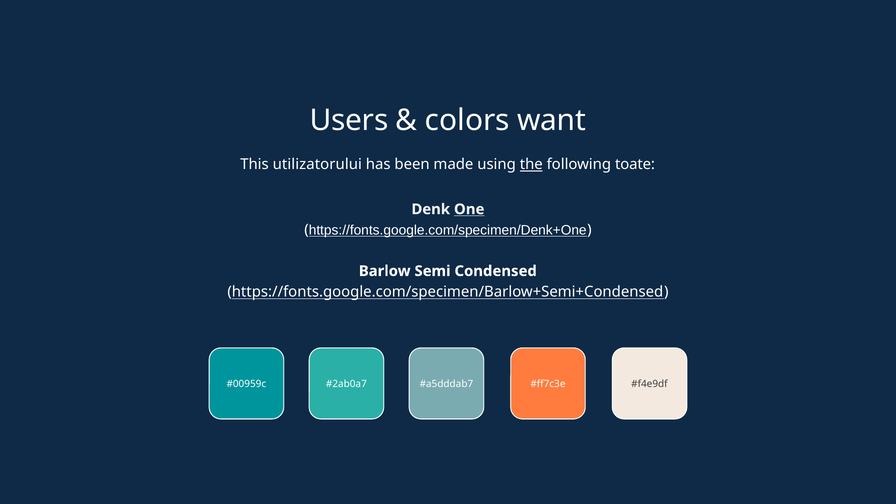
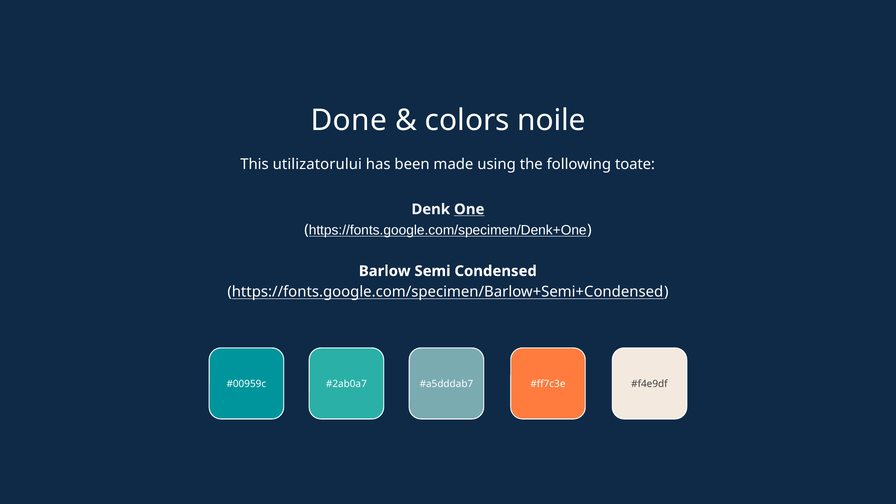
Users: Users -> Done
want: want -> noile
the underline: present -> none
